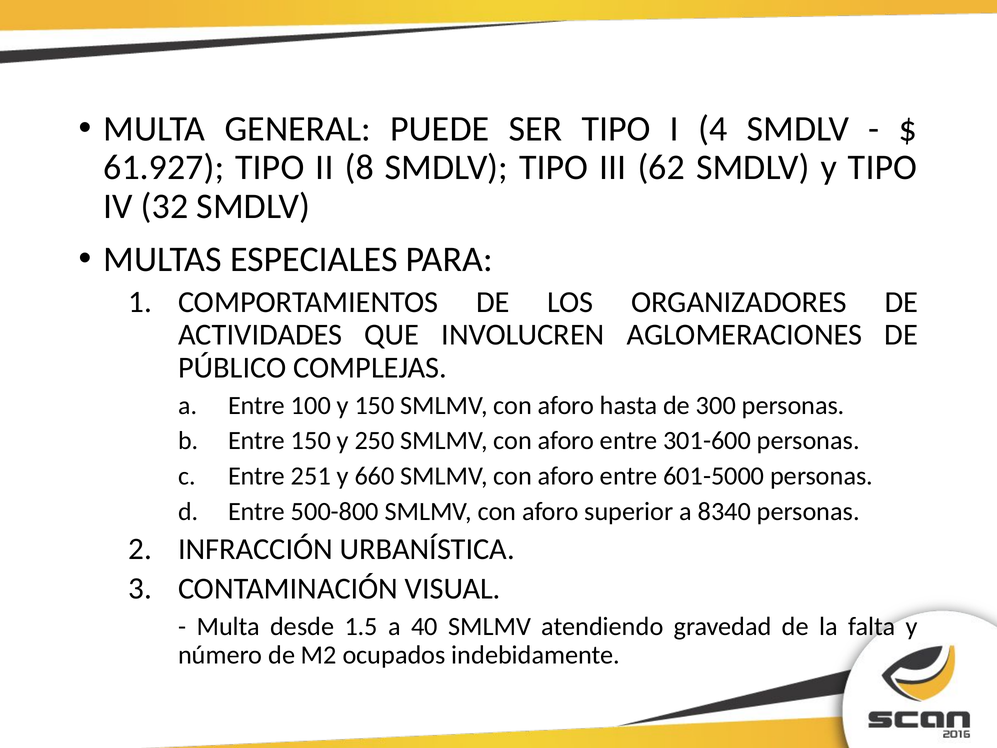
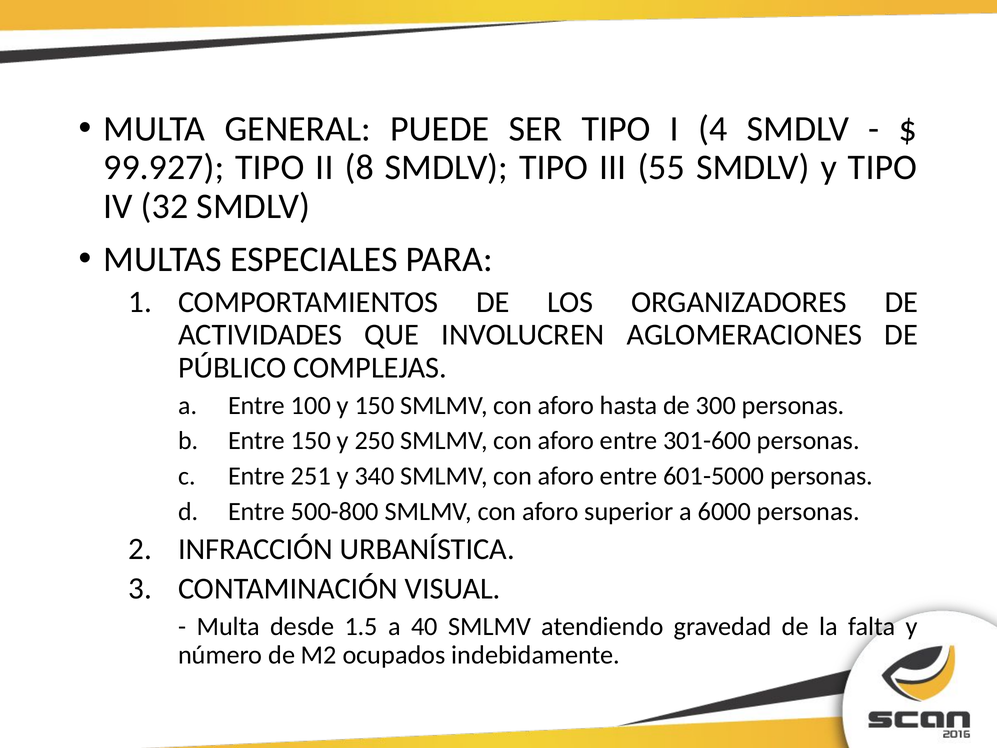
61.927: 61.927 -> 99.927
62: 62 -> 55
660: 660 -> 340
8340: 8340 -> 6000
